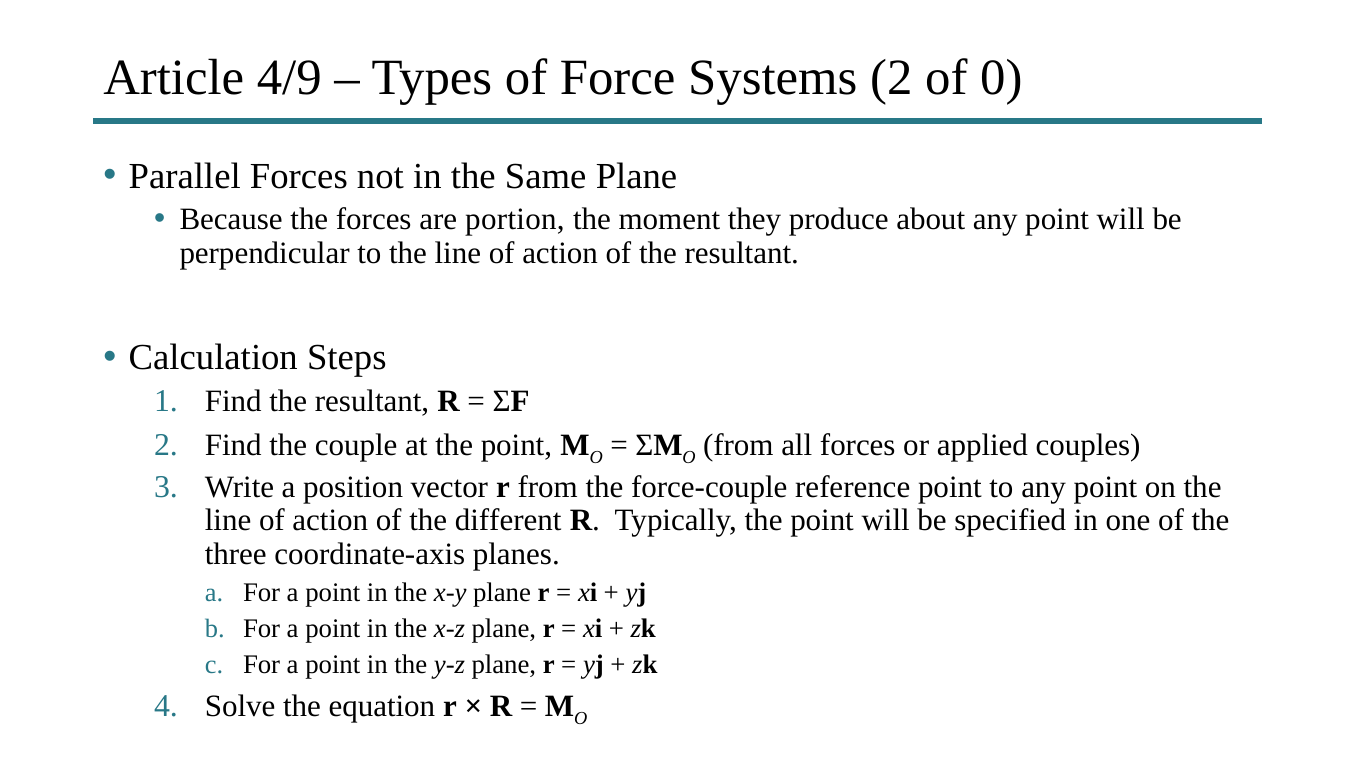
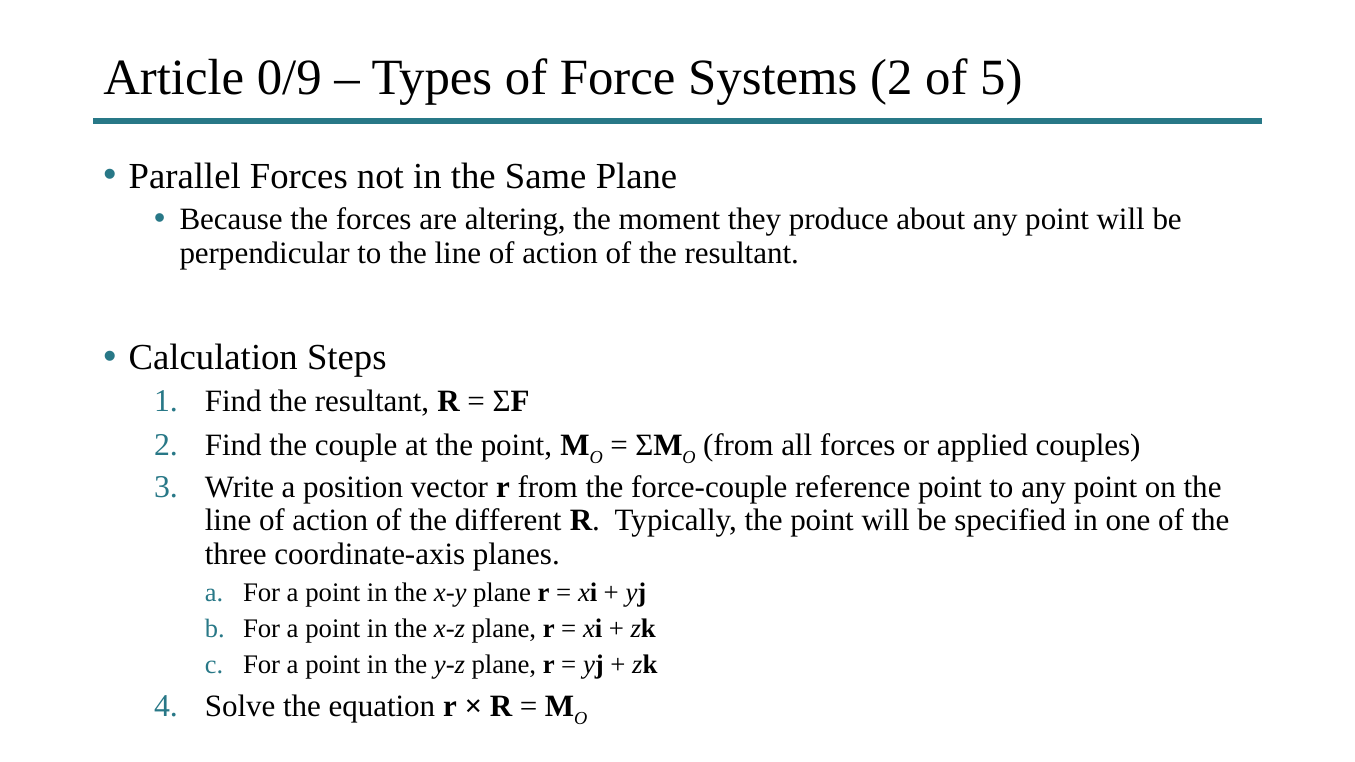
4/9: 4/9 -> 0/9
0: 0 -> 5
portion: portion -> altering
